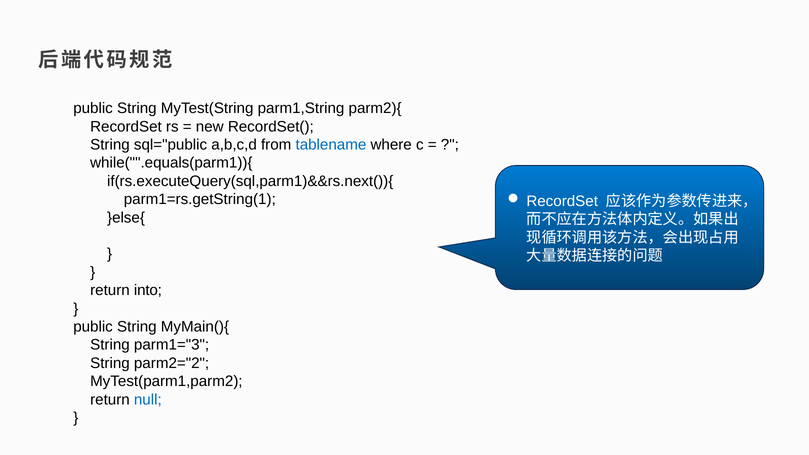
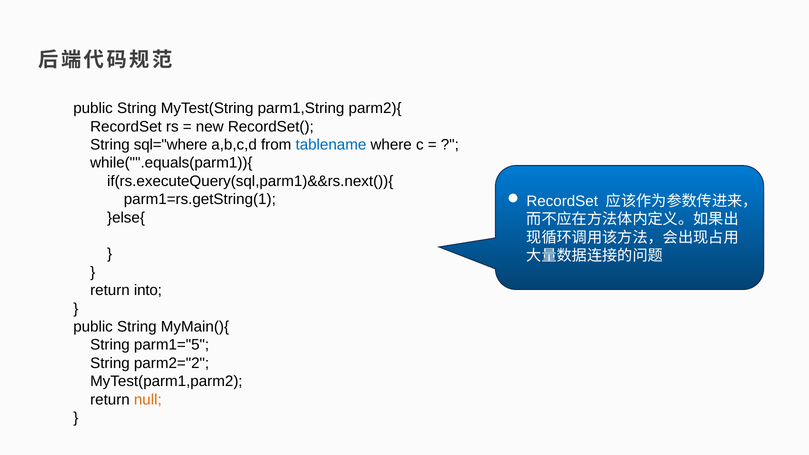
sql="public: sql="public -> sql="where
parm1="3: parm1="3 -> parm1="5
null colour: blue -> orange
